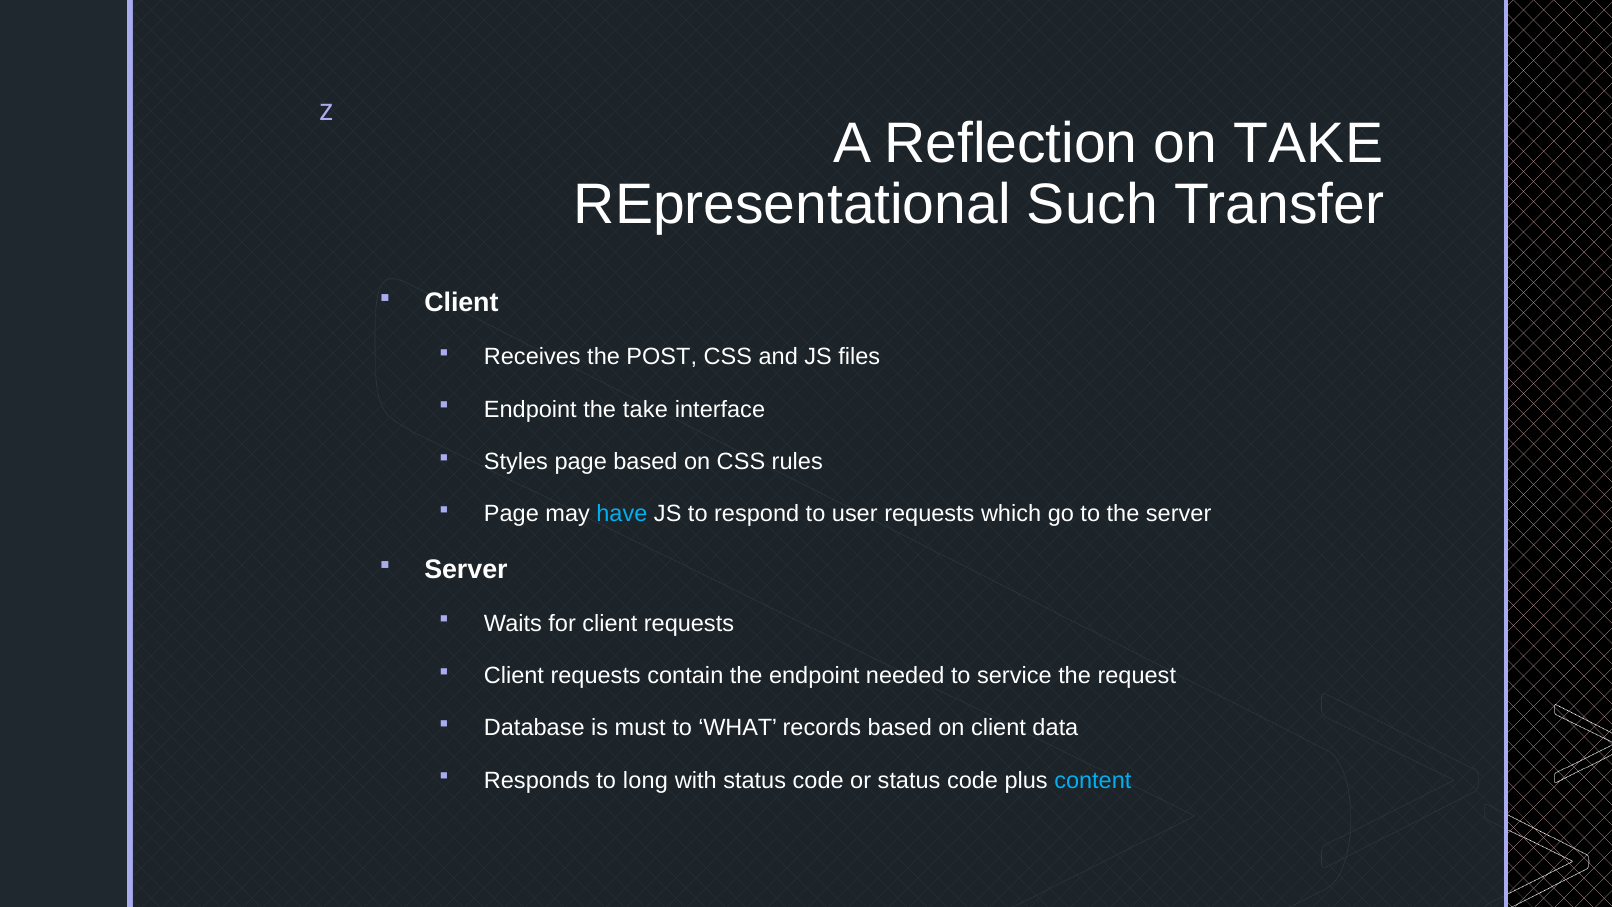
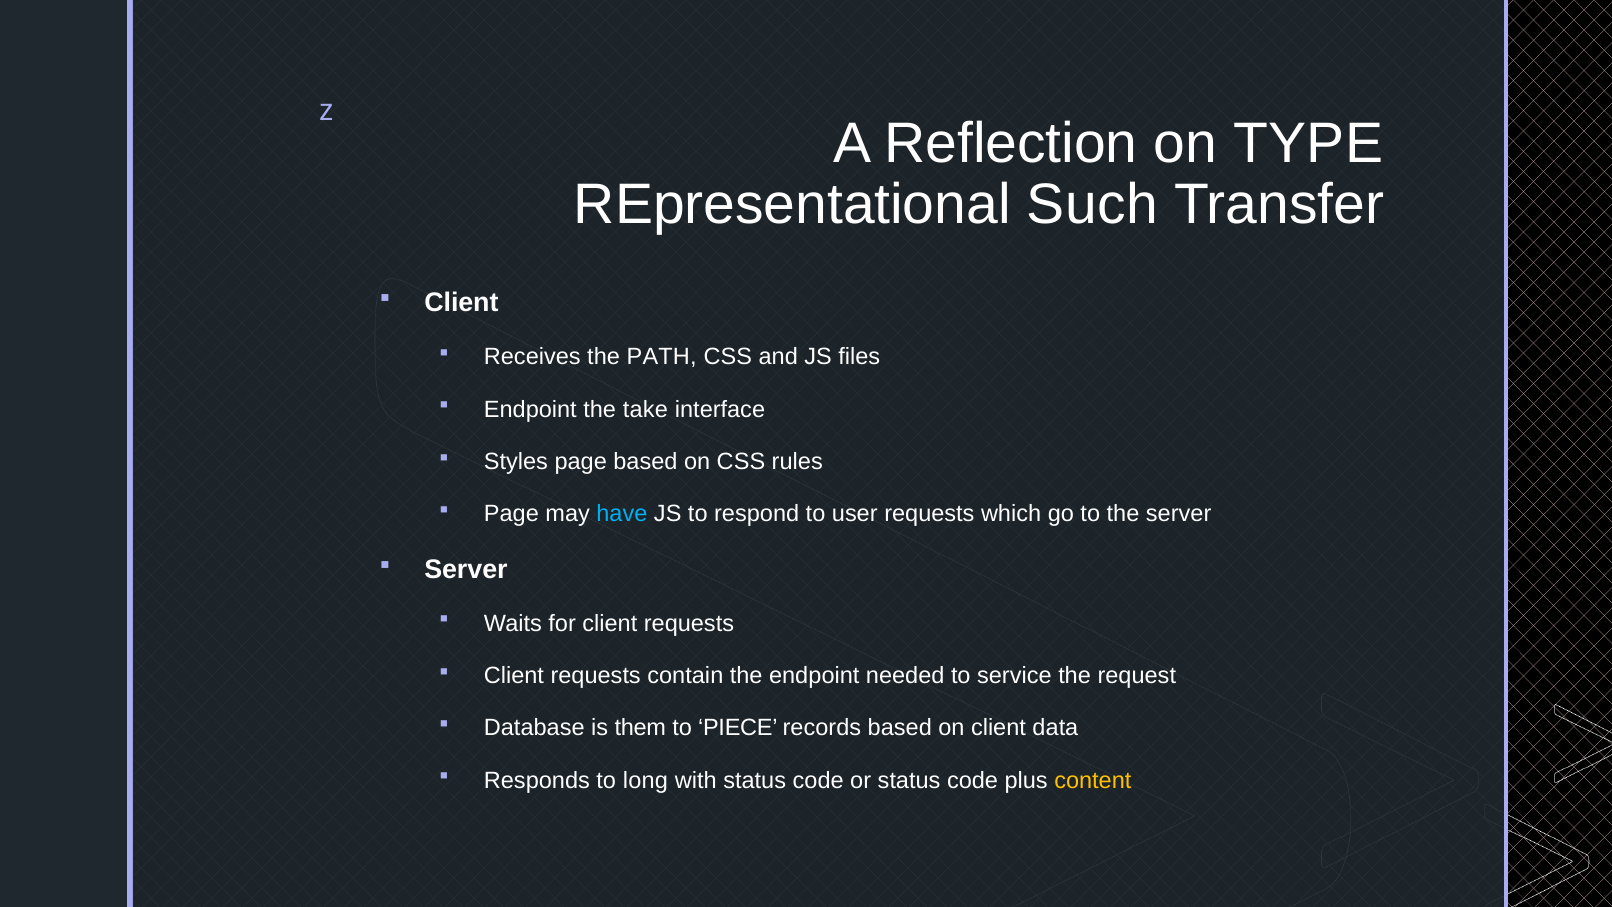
on TAKE: TAKE -> TYPE
POST: POST -> PATH
must: must -> them
WHAT: WHAT -> PIECE
content colour: light blue -> yellow
